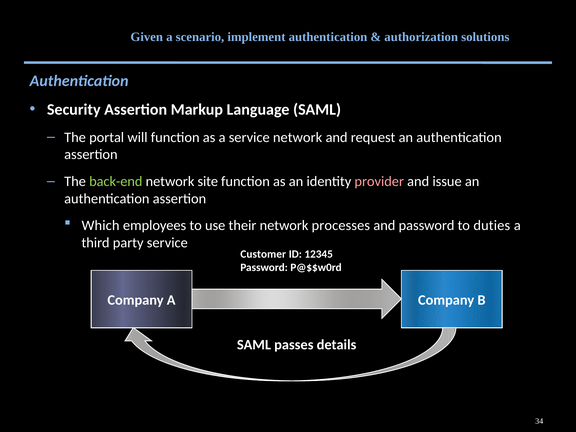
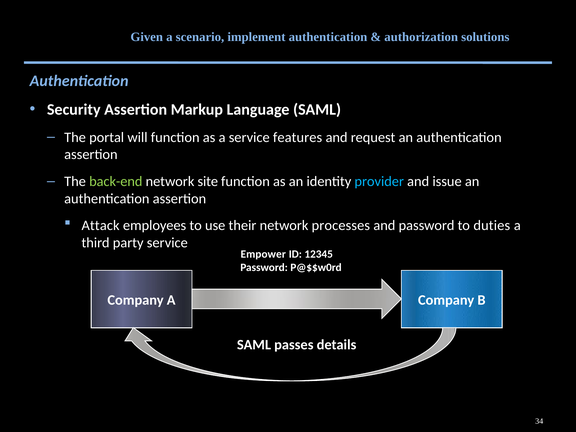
service network: network -> features
provider colour: pink -> light blue
Which: Which -> Attack
Customer: Customer -> Empower
